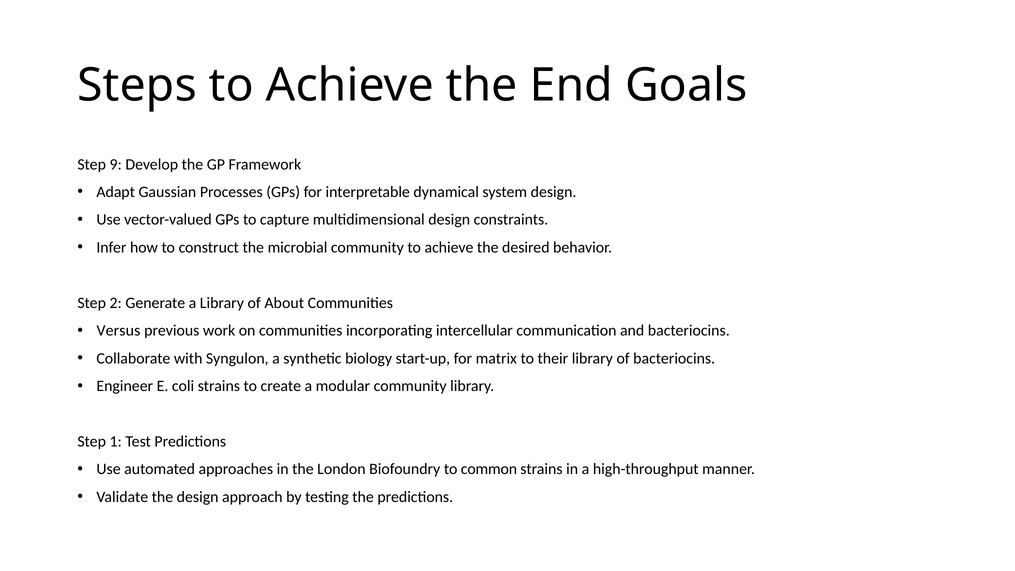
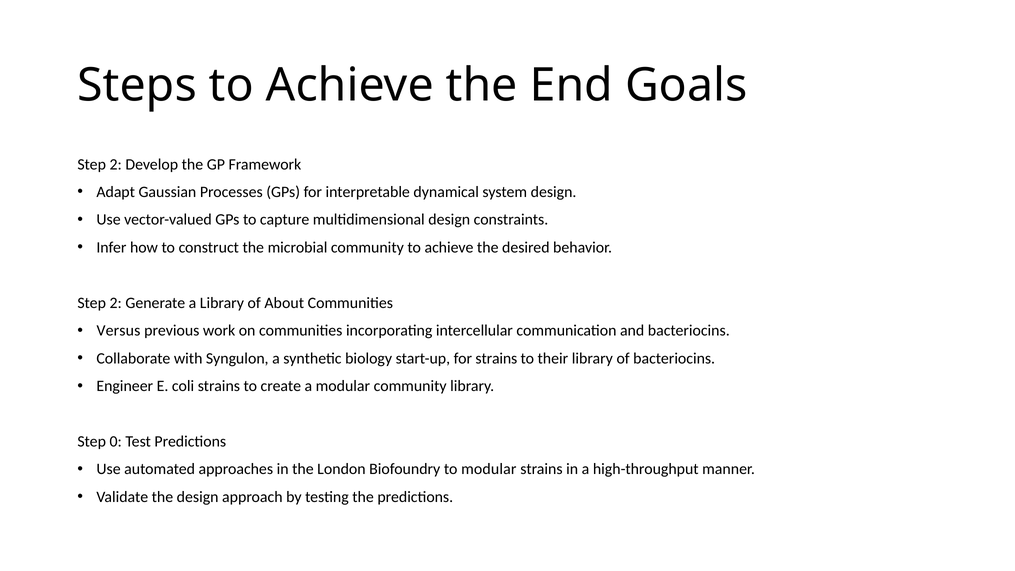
9 at (116, 164): 9 -> 2
for matrix: matrix -> strains
1: 1 -> 0
to common: common -> modular
